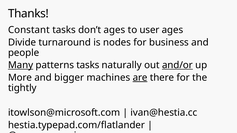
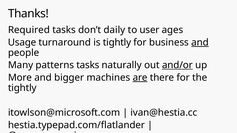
Constant: Constant -> Required
don’t ages: ages -> daily
Divide: Divide -> Usage
is nodes: nodes -> tightly
and at (200, 42) underline: none -> present
Many underline: present -> none
